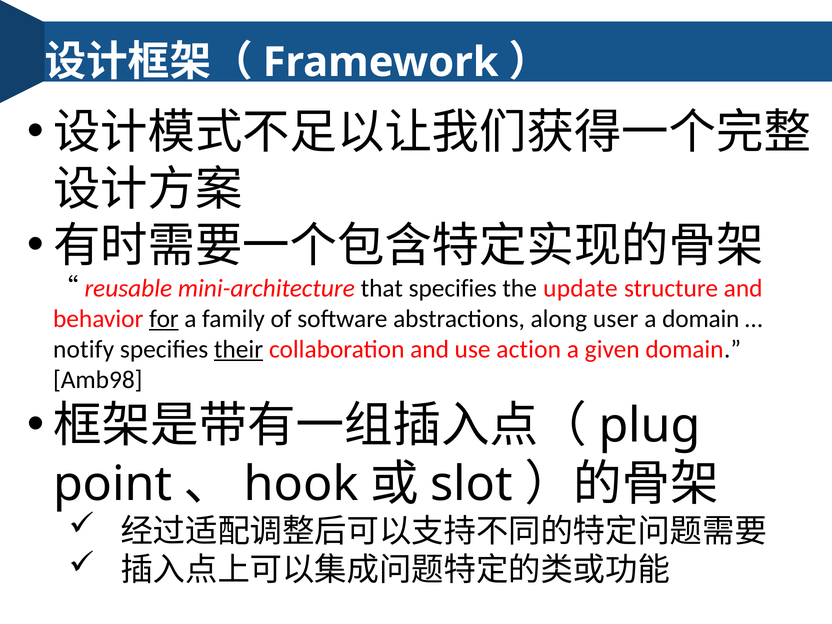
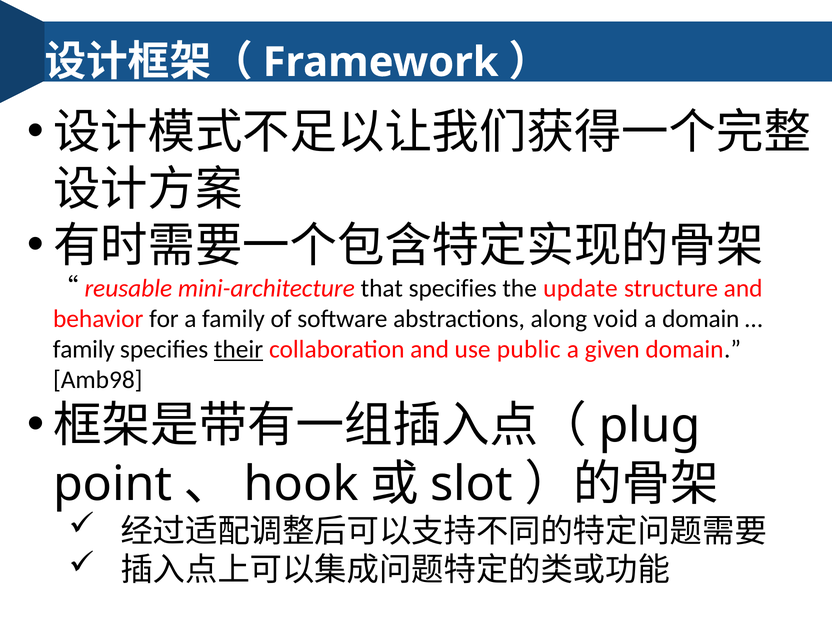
for underline: present -> none
user: user -> void
notify at (84, 349): notify -> family
action: action -> public
